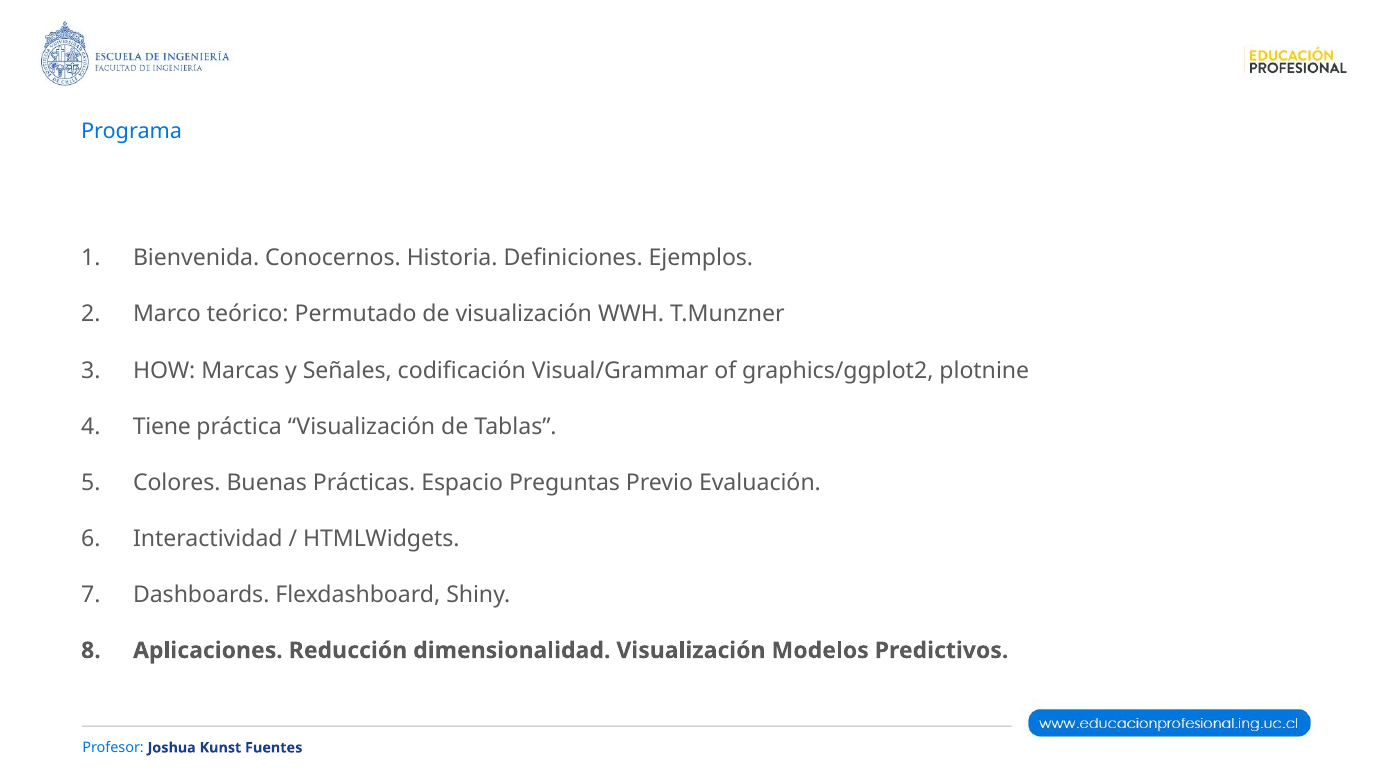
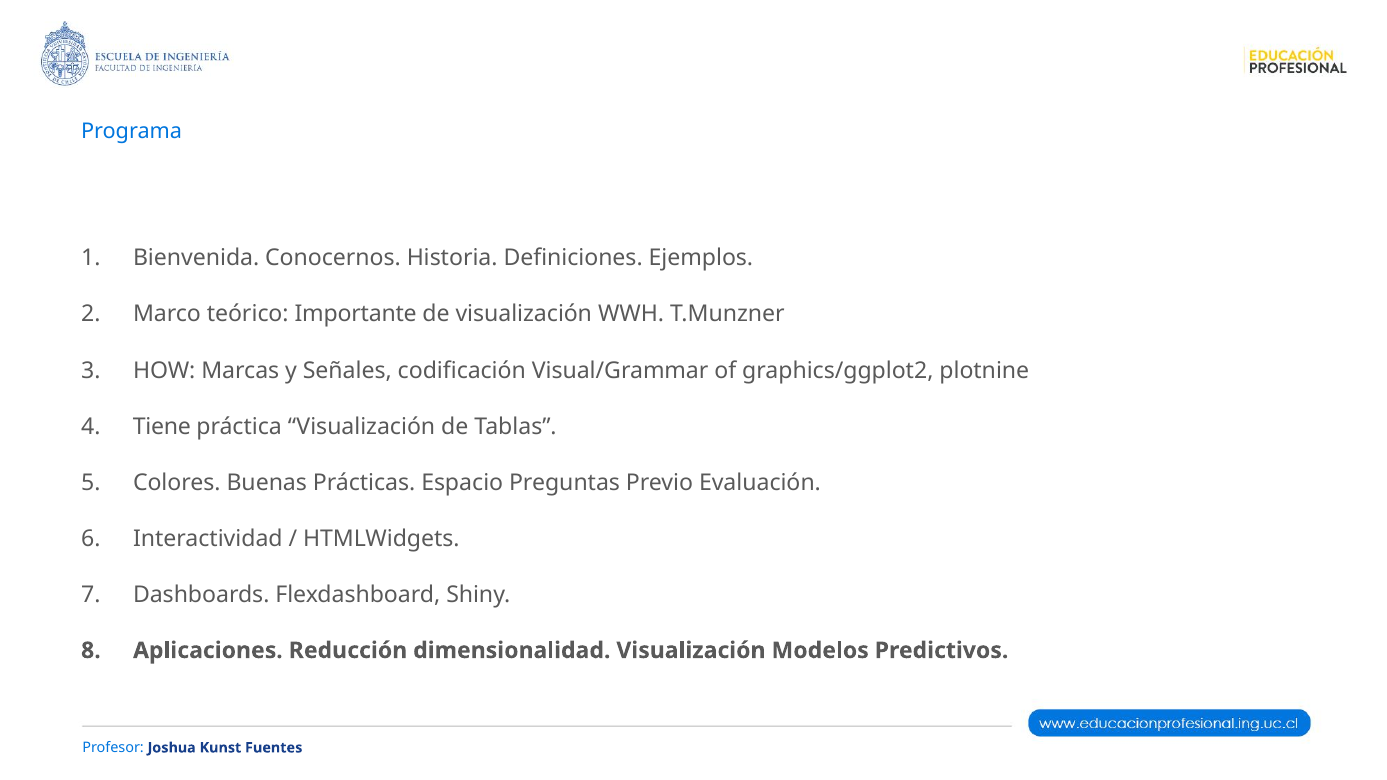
Permutado: Permutado -> Importante
